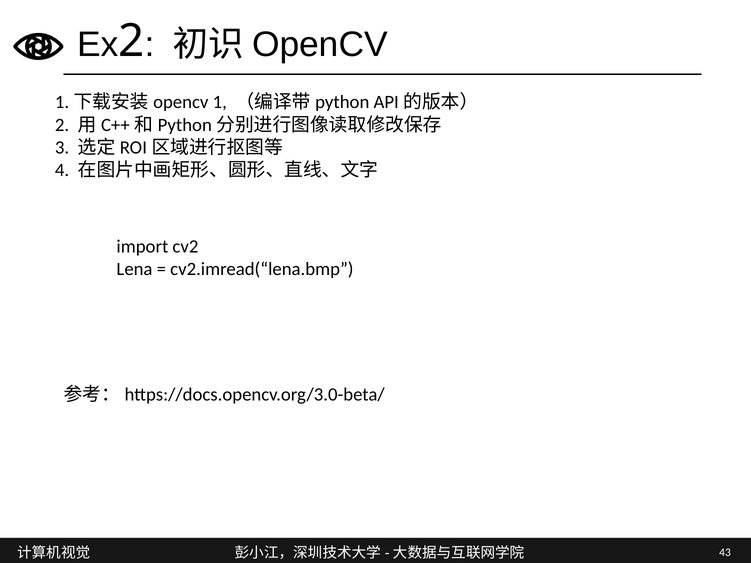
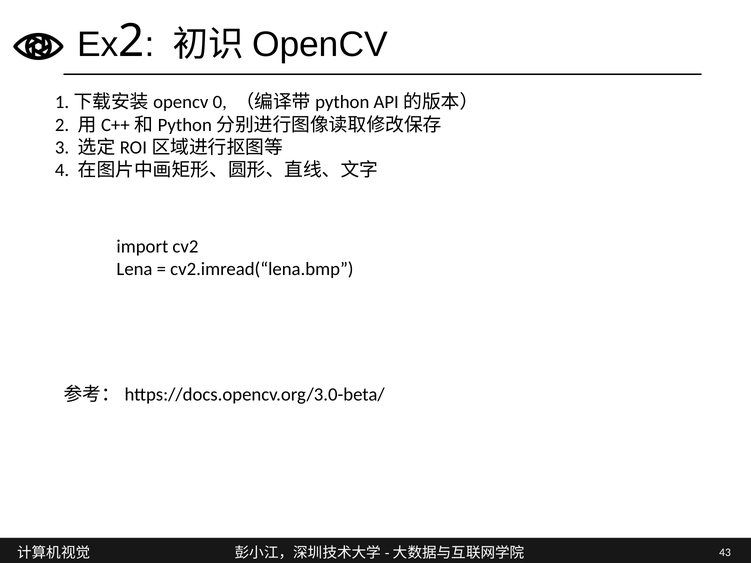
1: 1 -> 0
